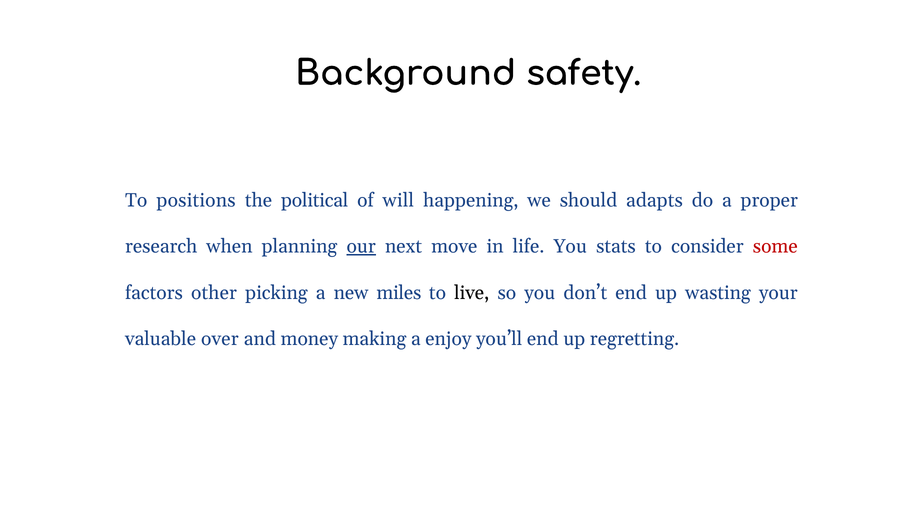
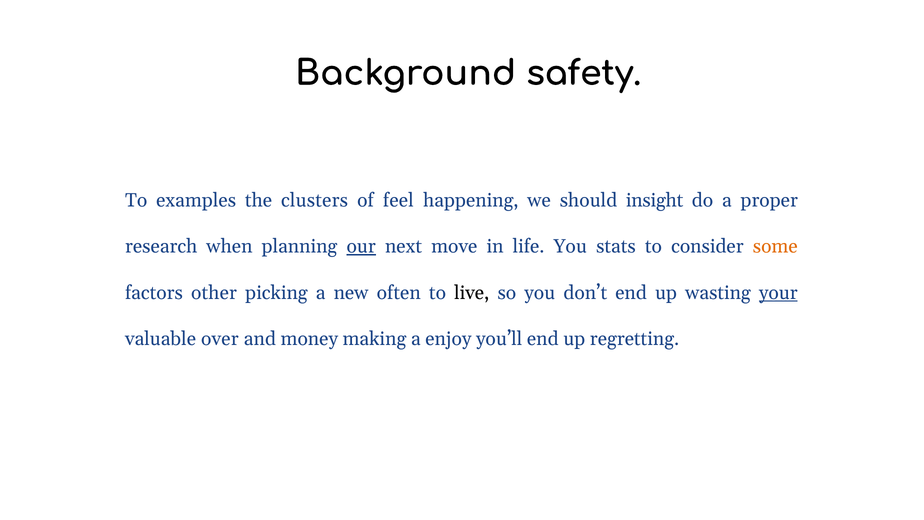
positions: positions -> examples
political: political -> clusters
will: will -> feel
adapts: adapts -> insight
some colour: red -> orange
miles: miles -> often
your underline: none -> present
